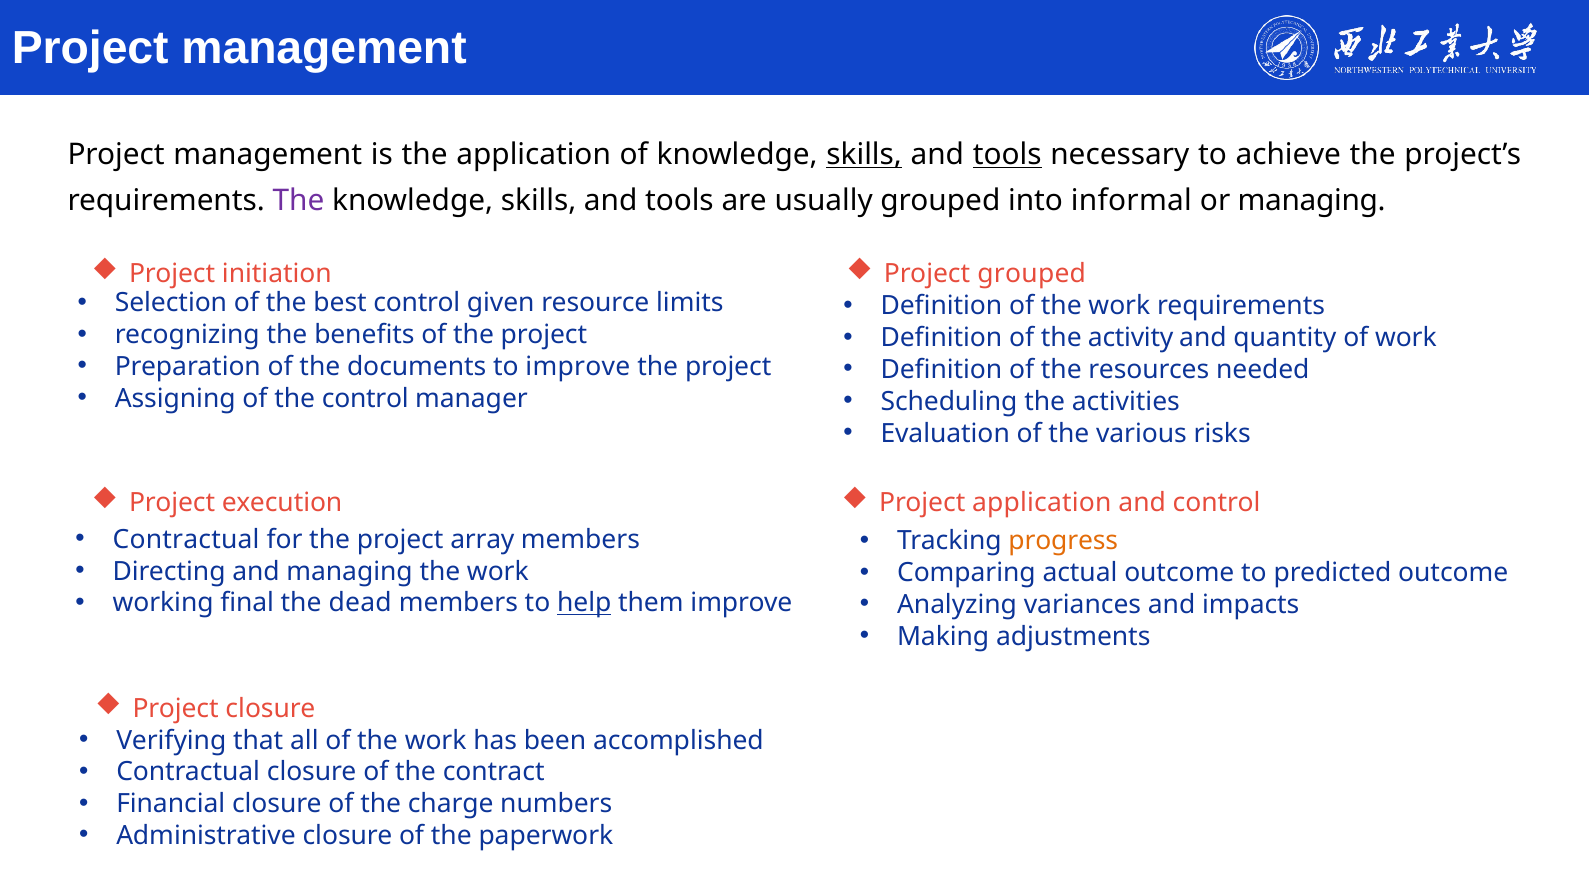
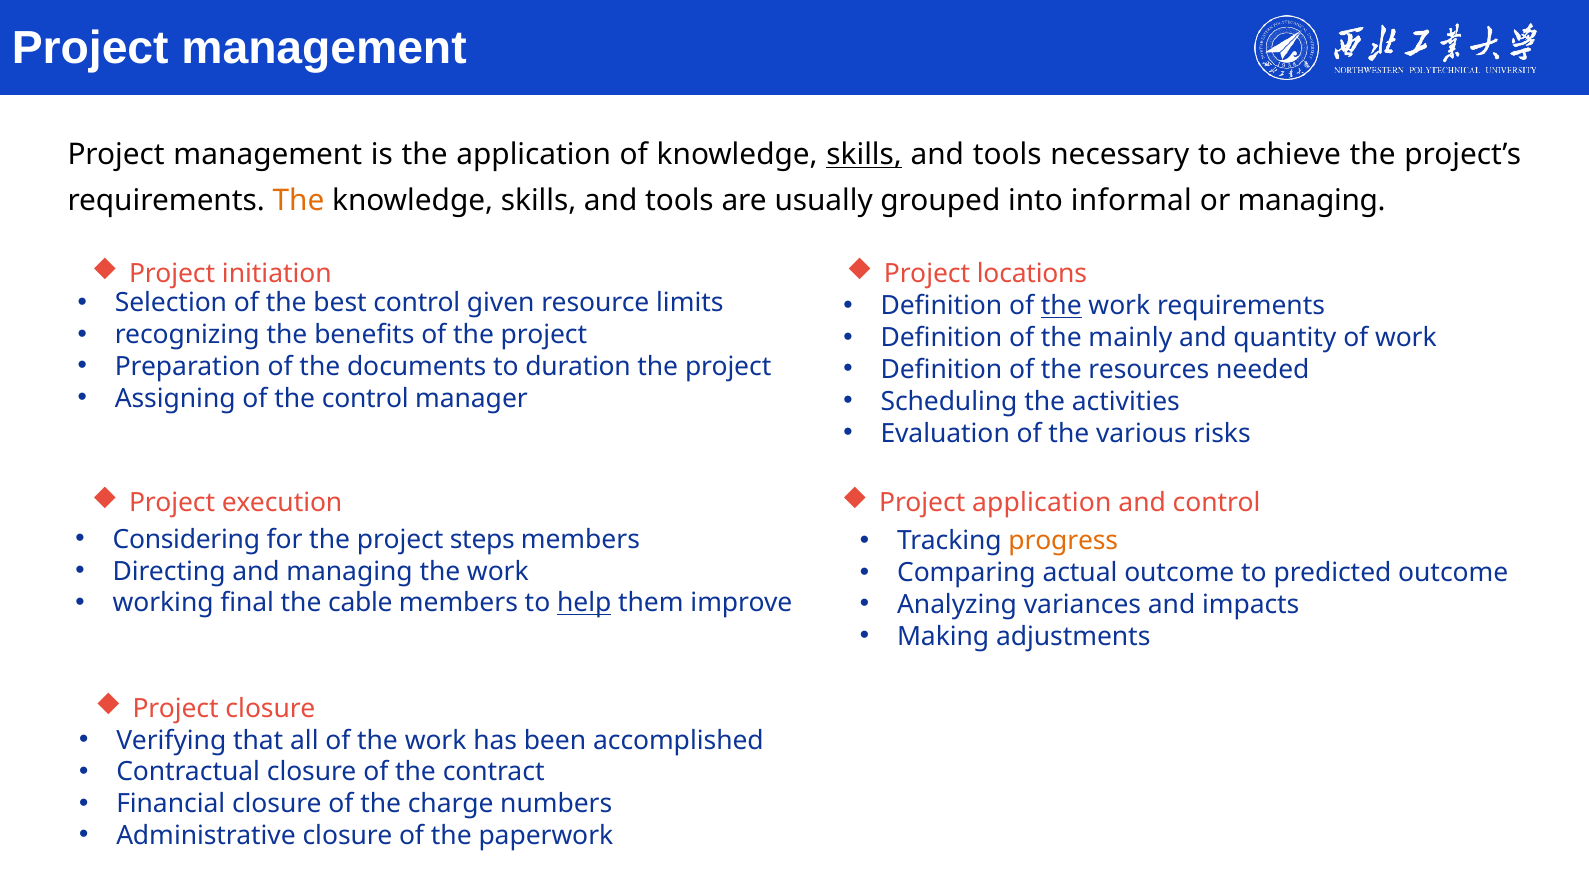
tools at (1007, 155) underline: present -> none
The at (298, 201) colour: purple -> orange
Project grouped: grouped -> locations
the at (1061, 306) underline: none -> present
activity: activity -> mainly
to improve: improve -> duration
Contractual at (186, 540): Contractual -> Considering
array: array -> steps
dead: dead -> cable
